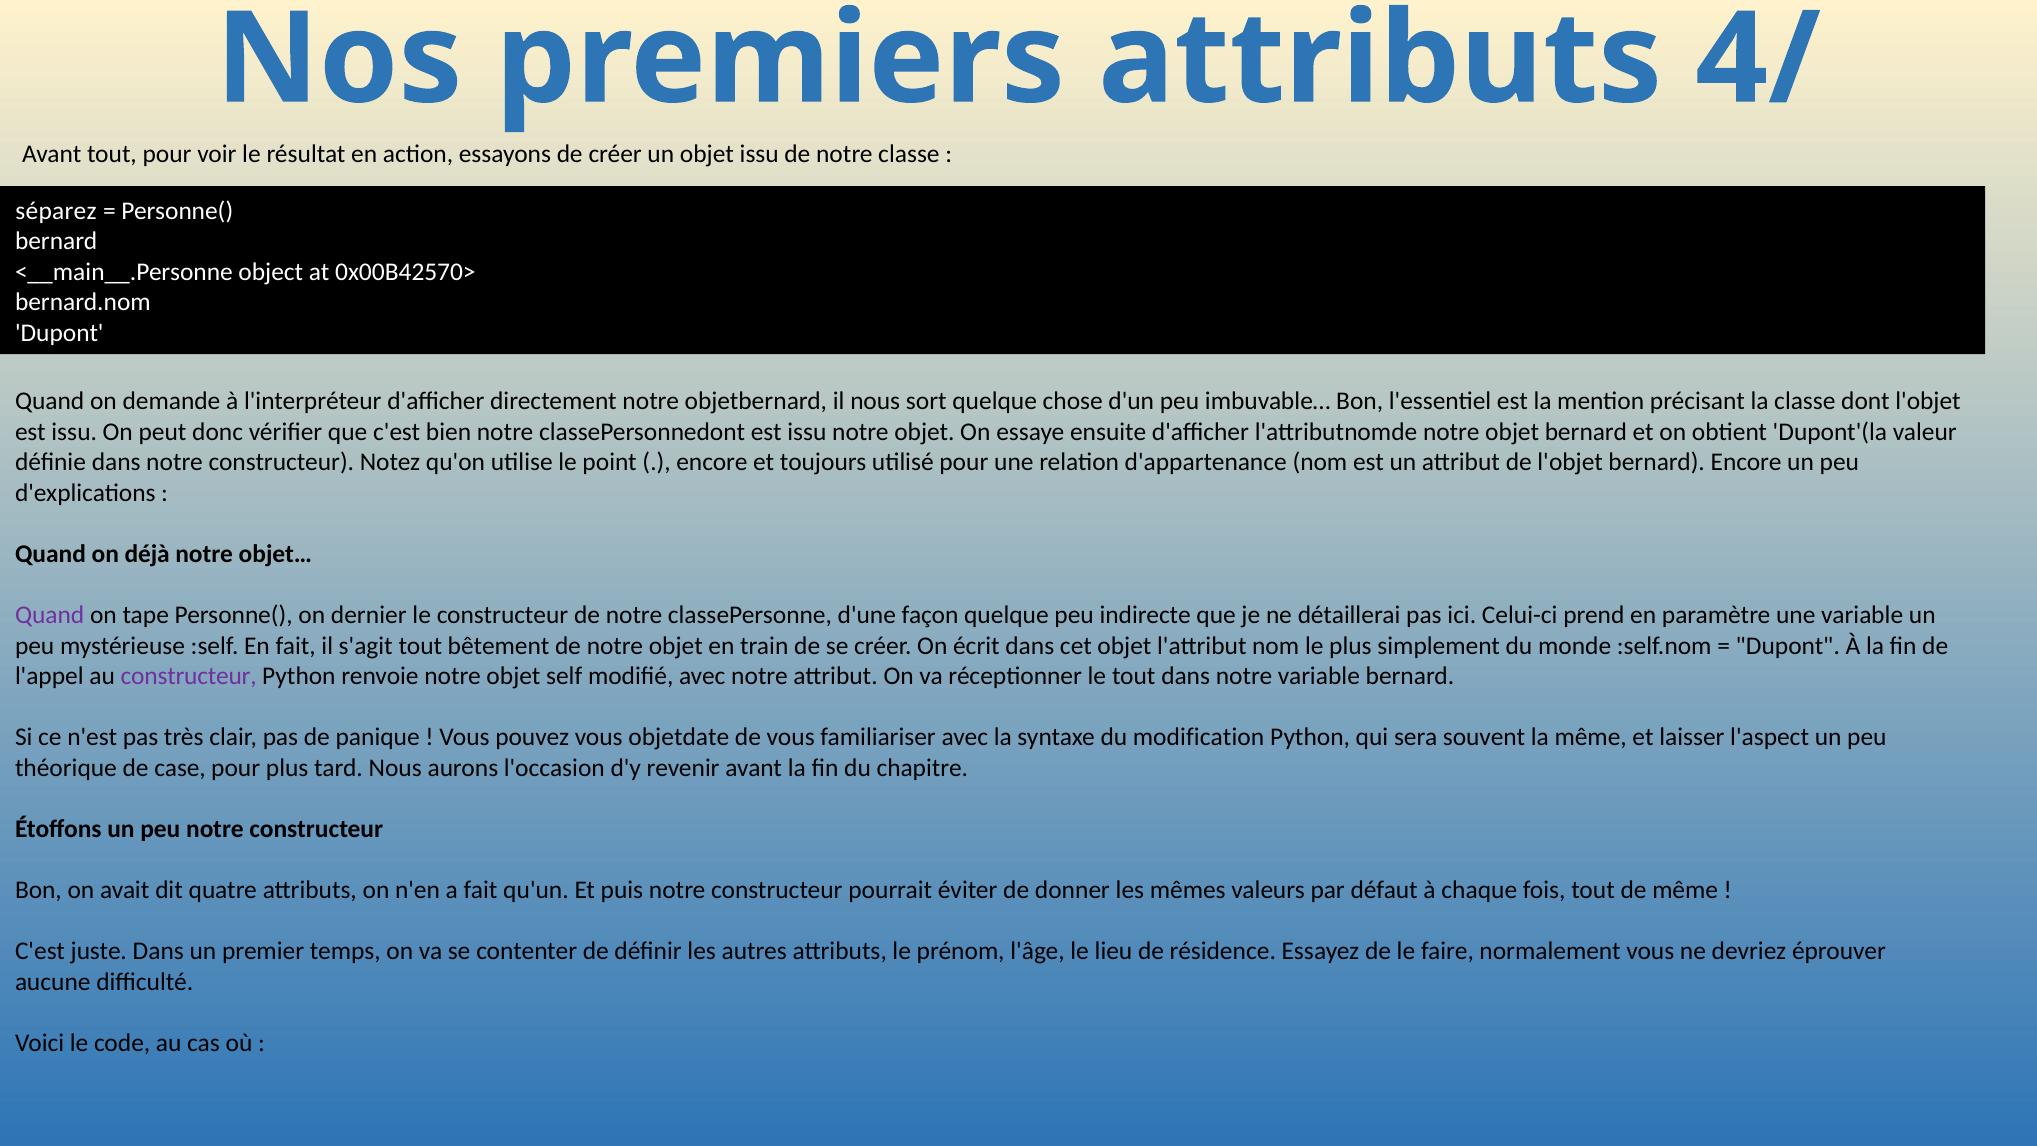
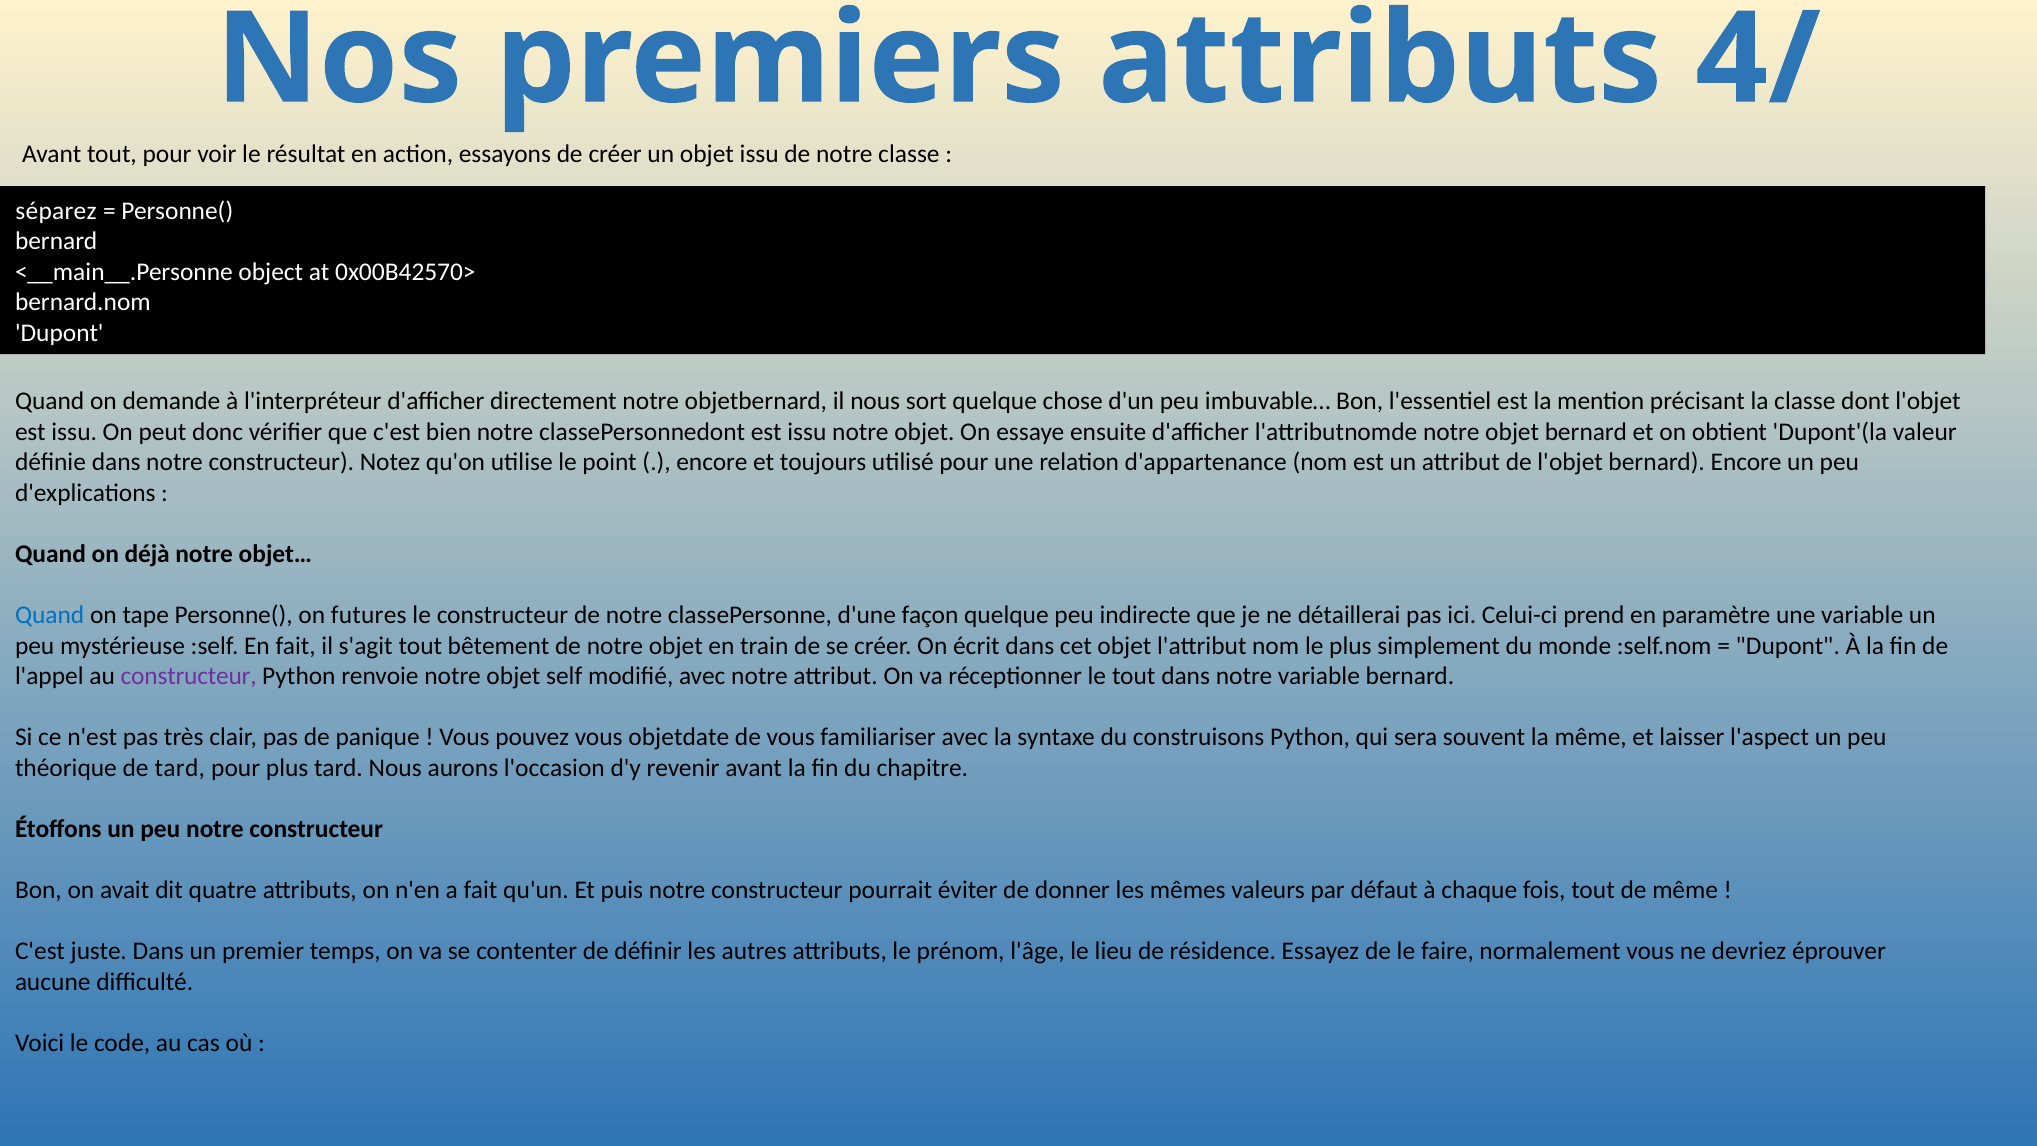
Quand at (50, 615) colour: purple -> blue
dernier: dernier -> futures
modification: modification -> construisons
de case: case -> tard
